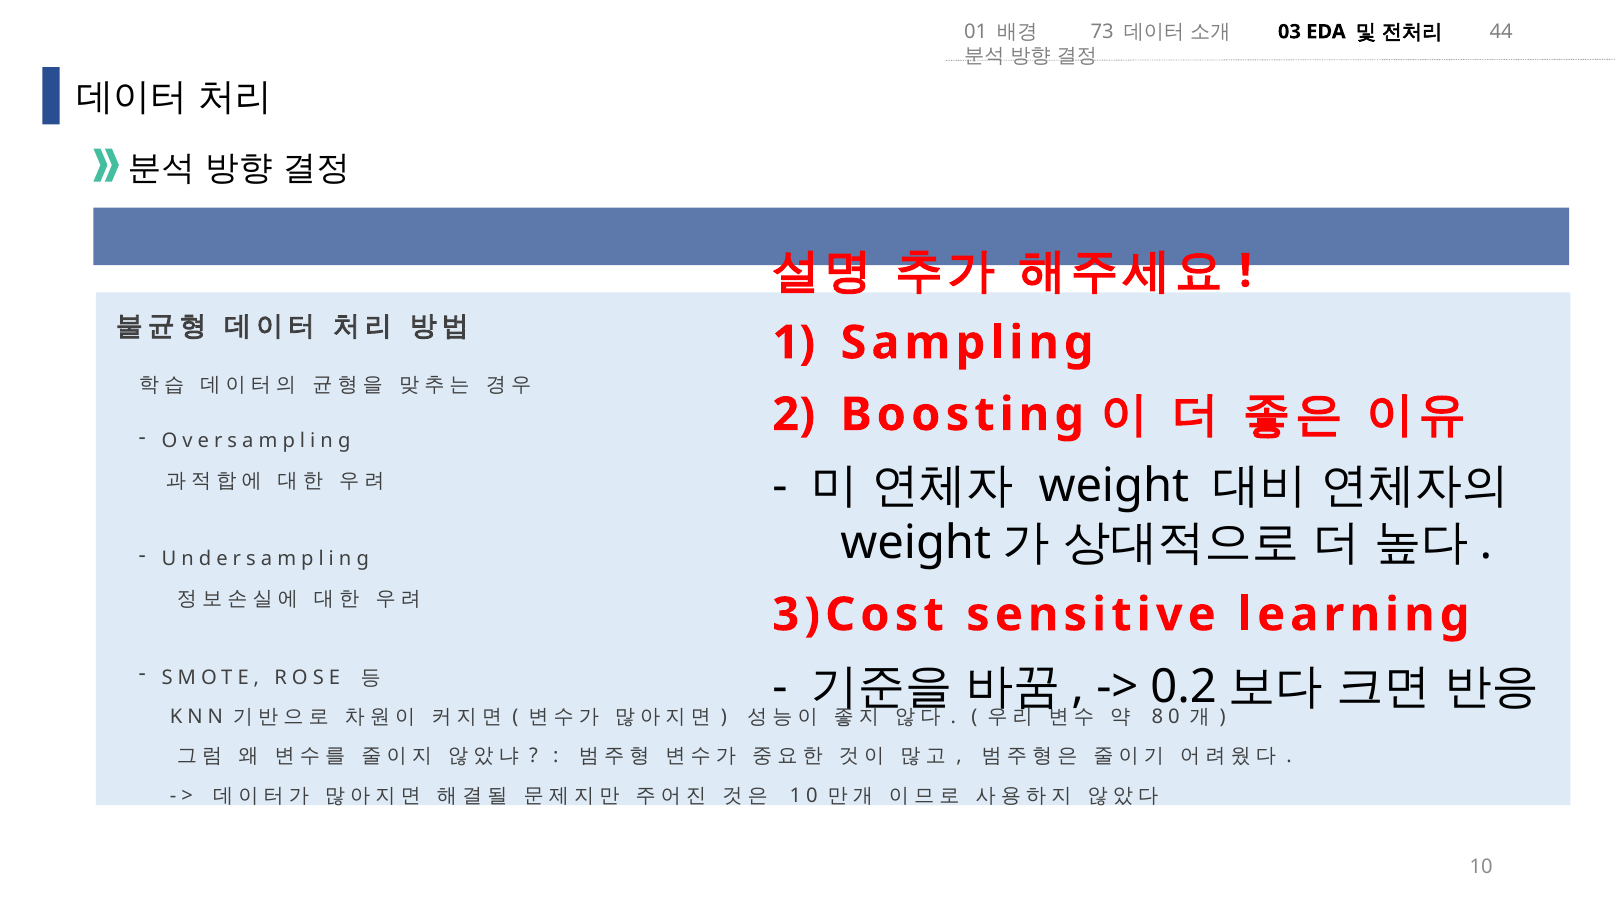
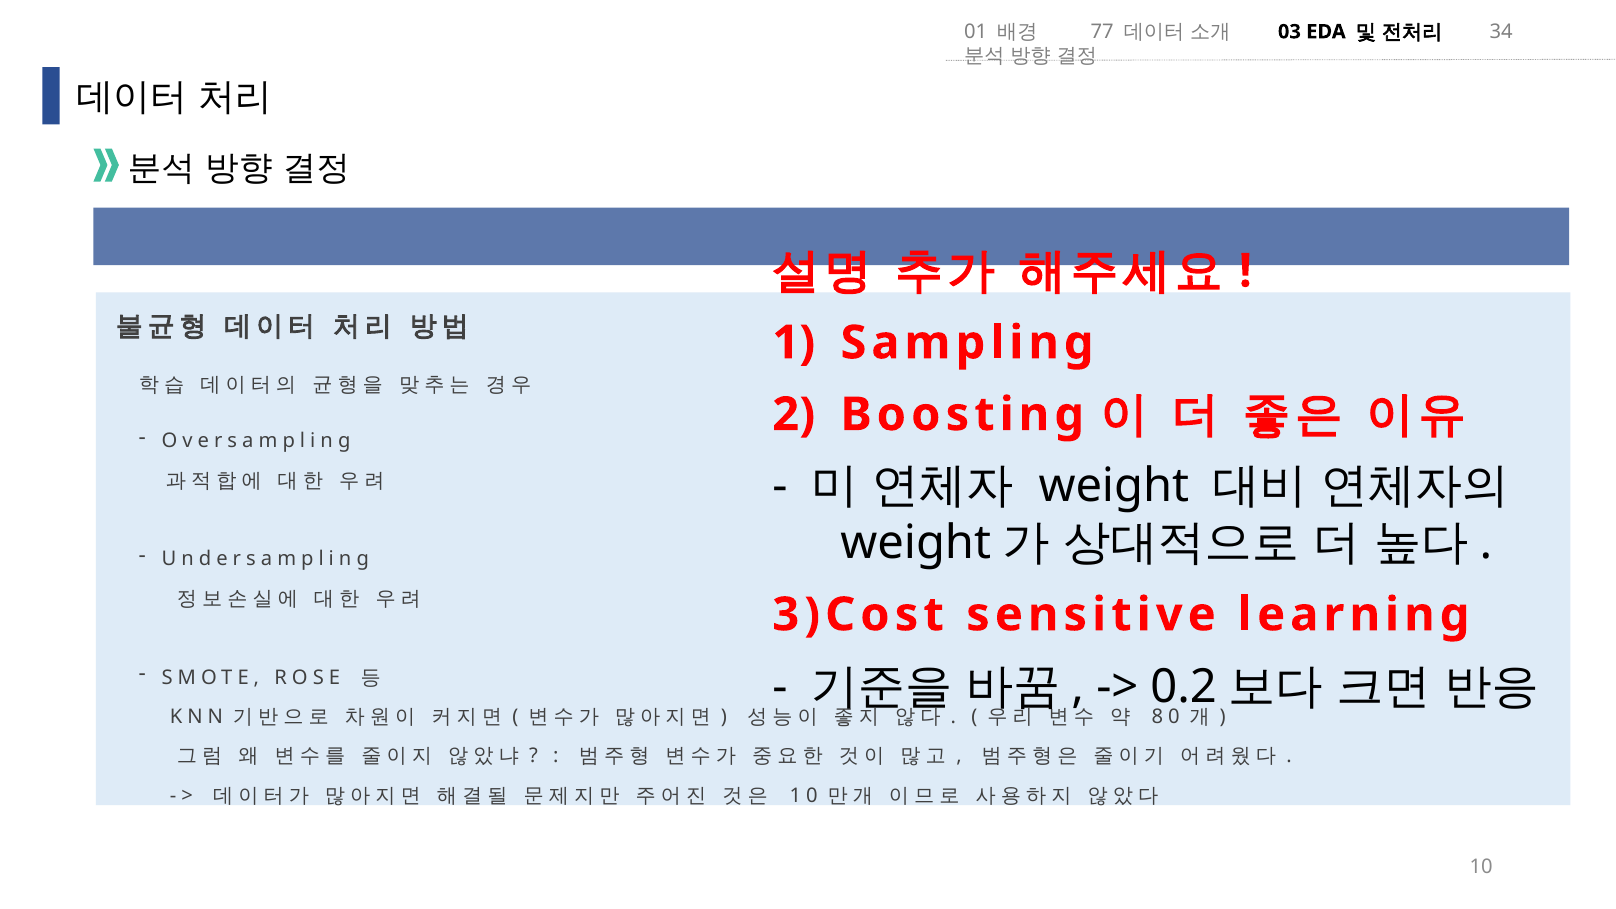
73: 73 -> 77
44: 44 -> 34
